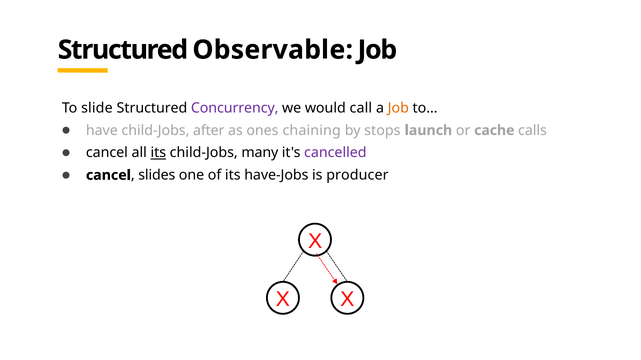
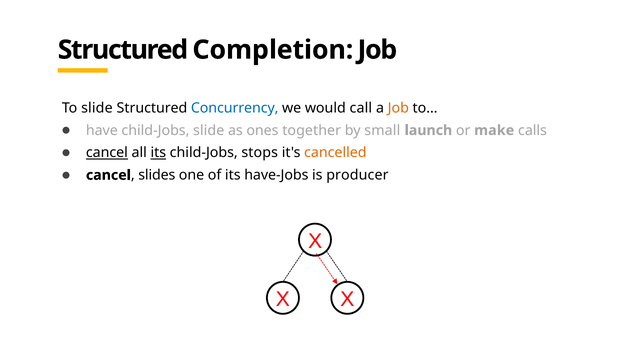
Observable: Observable -> Completion
Concurrency colour: purple -> blue
child-Jobs after: after -> slide
chaining: chaining -> together
stops: stops -> small
cache: cache -> make
cancel at (107, 153) underline: none -> present
many: many -> stops
cancelled colour: purple -> orange
